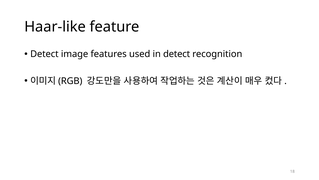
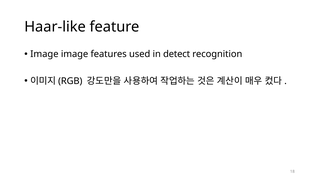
Detect at (44, 54): Detect -> Image
